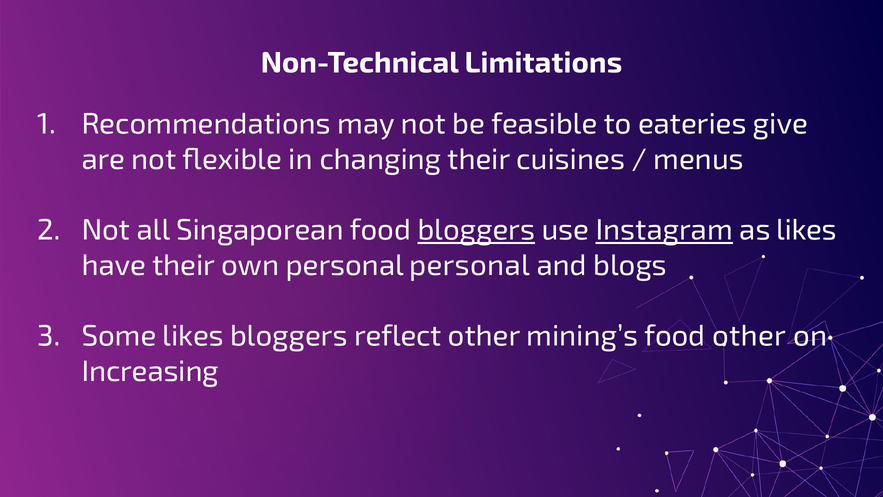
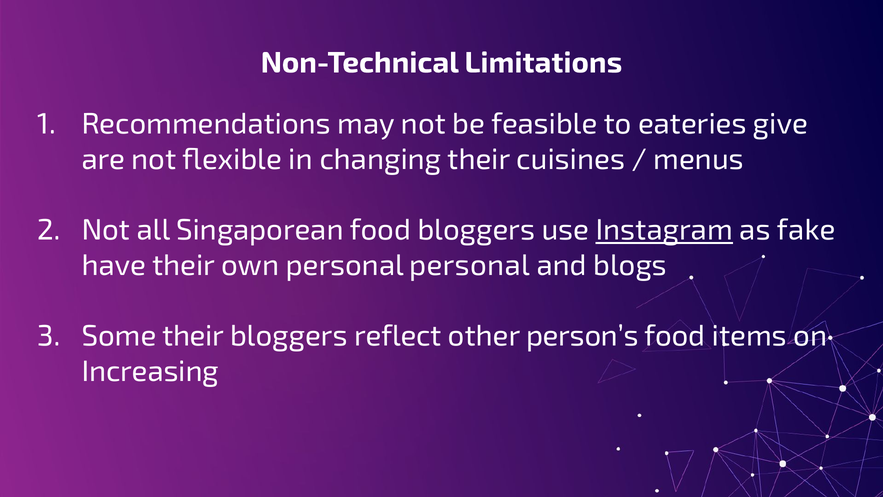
bloggers at (476, 230) underline: present -> none
as likes: likes -> fake
Some likes: likes -> their
mining’s: mining’s -> person’s
food other: other -> items
